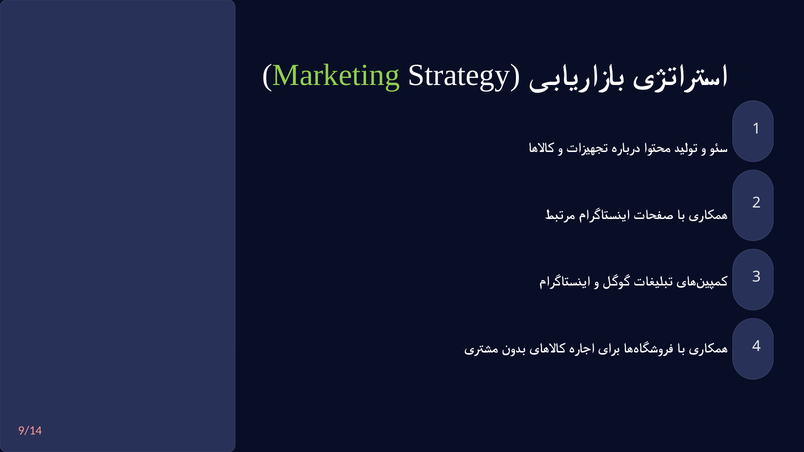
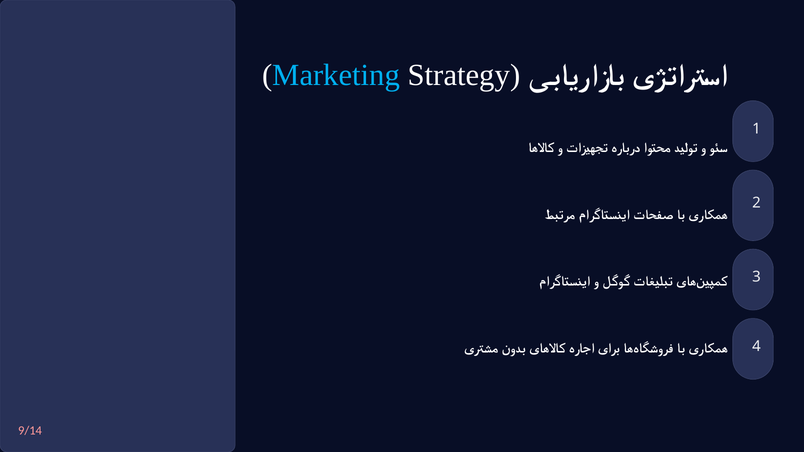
Marketing colour: light green -> light blue
